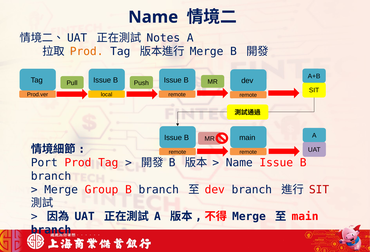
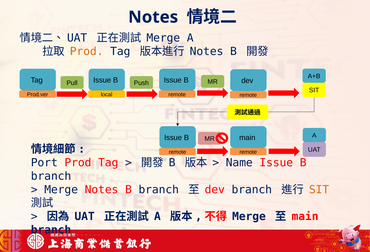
Name at (153, 17): Name -> Notes
Notes at (163, 38): Notes -> Merge
Merge at (207, 51): Merge -> Notes
Merge Group: Group -> Notes
SIT at (319, 189) colour: red -> orange
